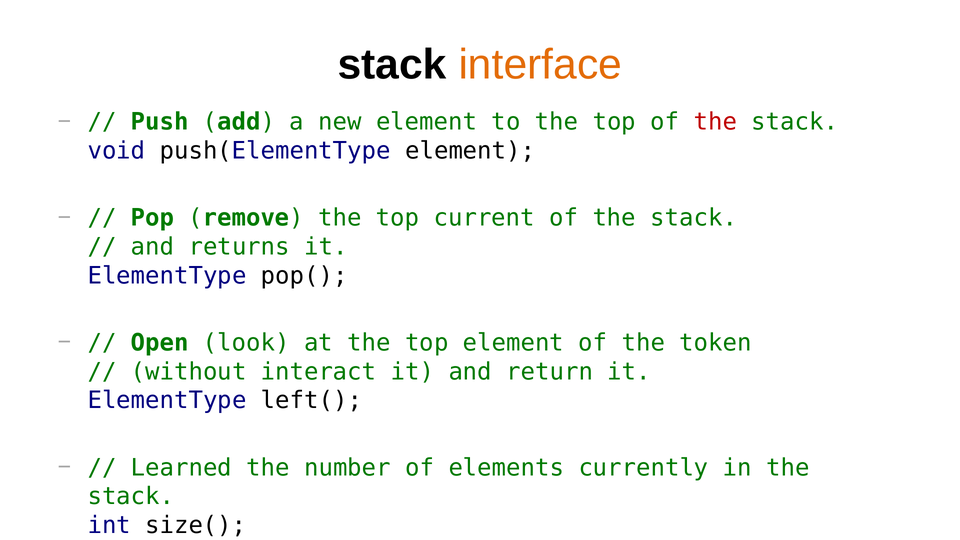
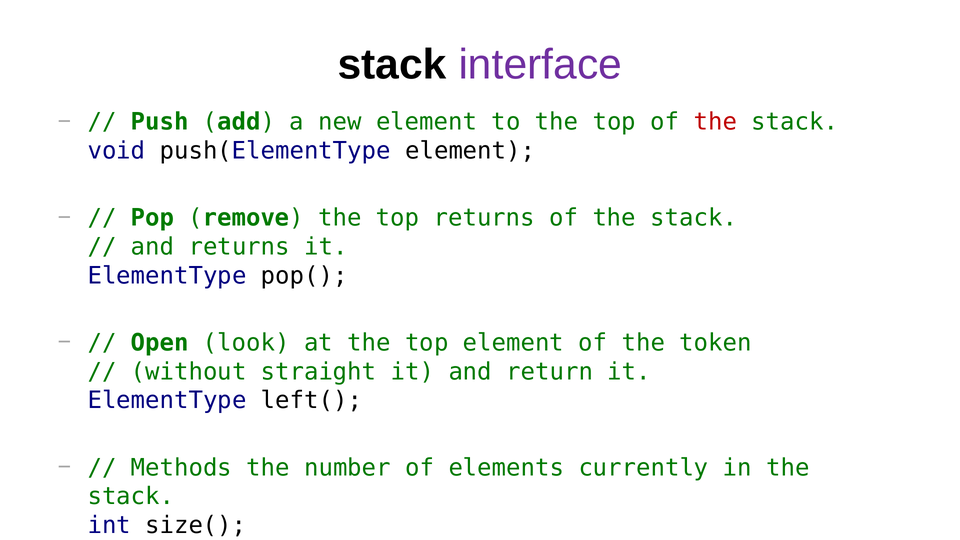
interface colour: orange -> purple
top current: current -> returns
interact: interact -> straight
Learned: Learned -> Methods
